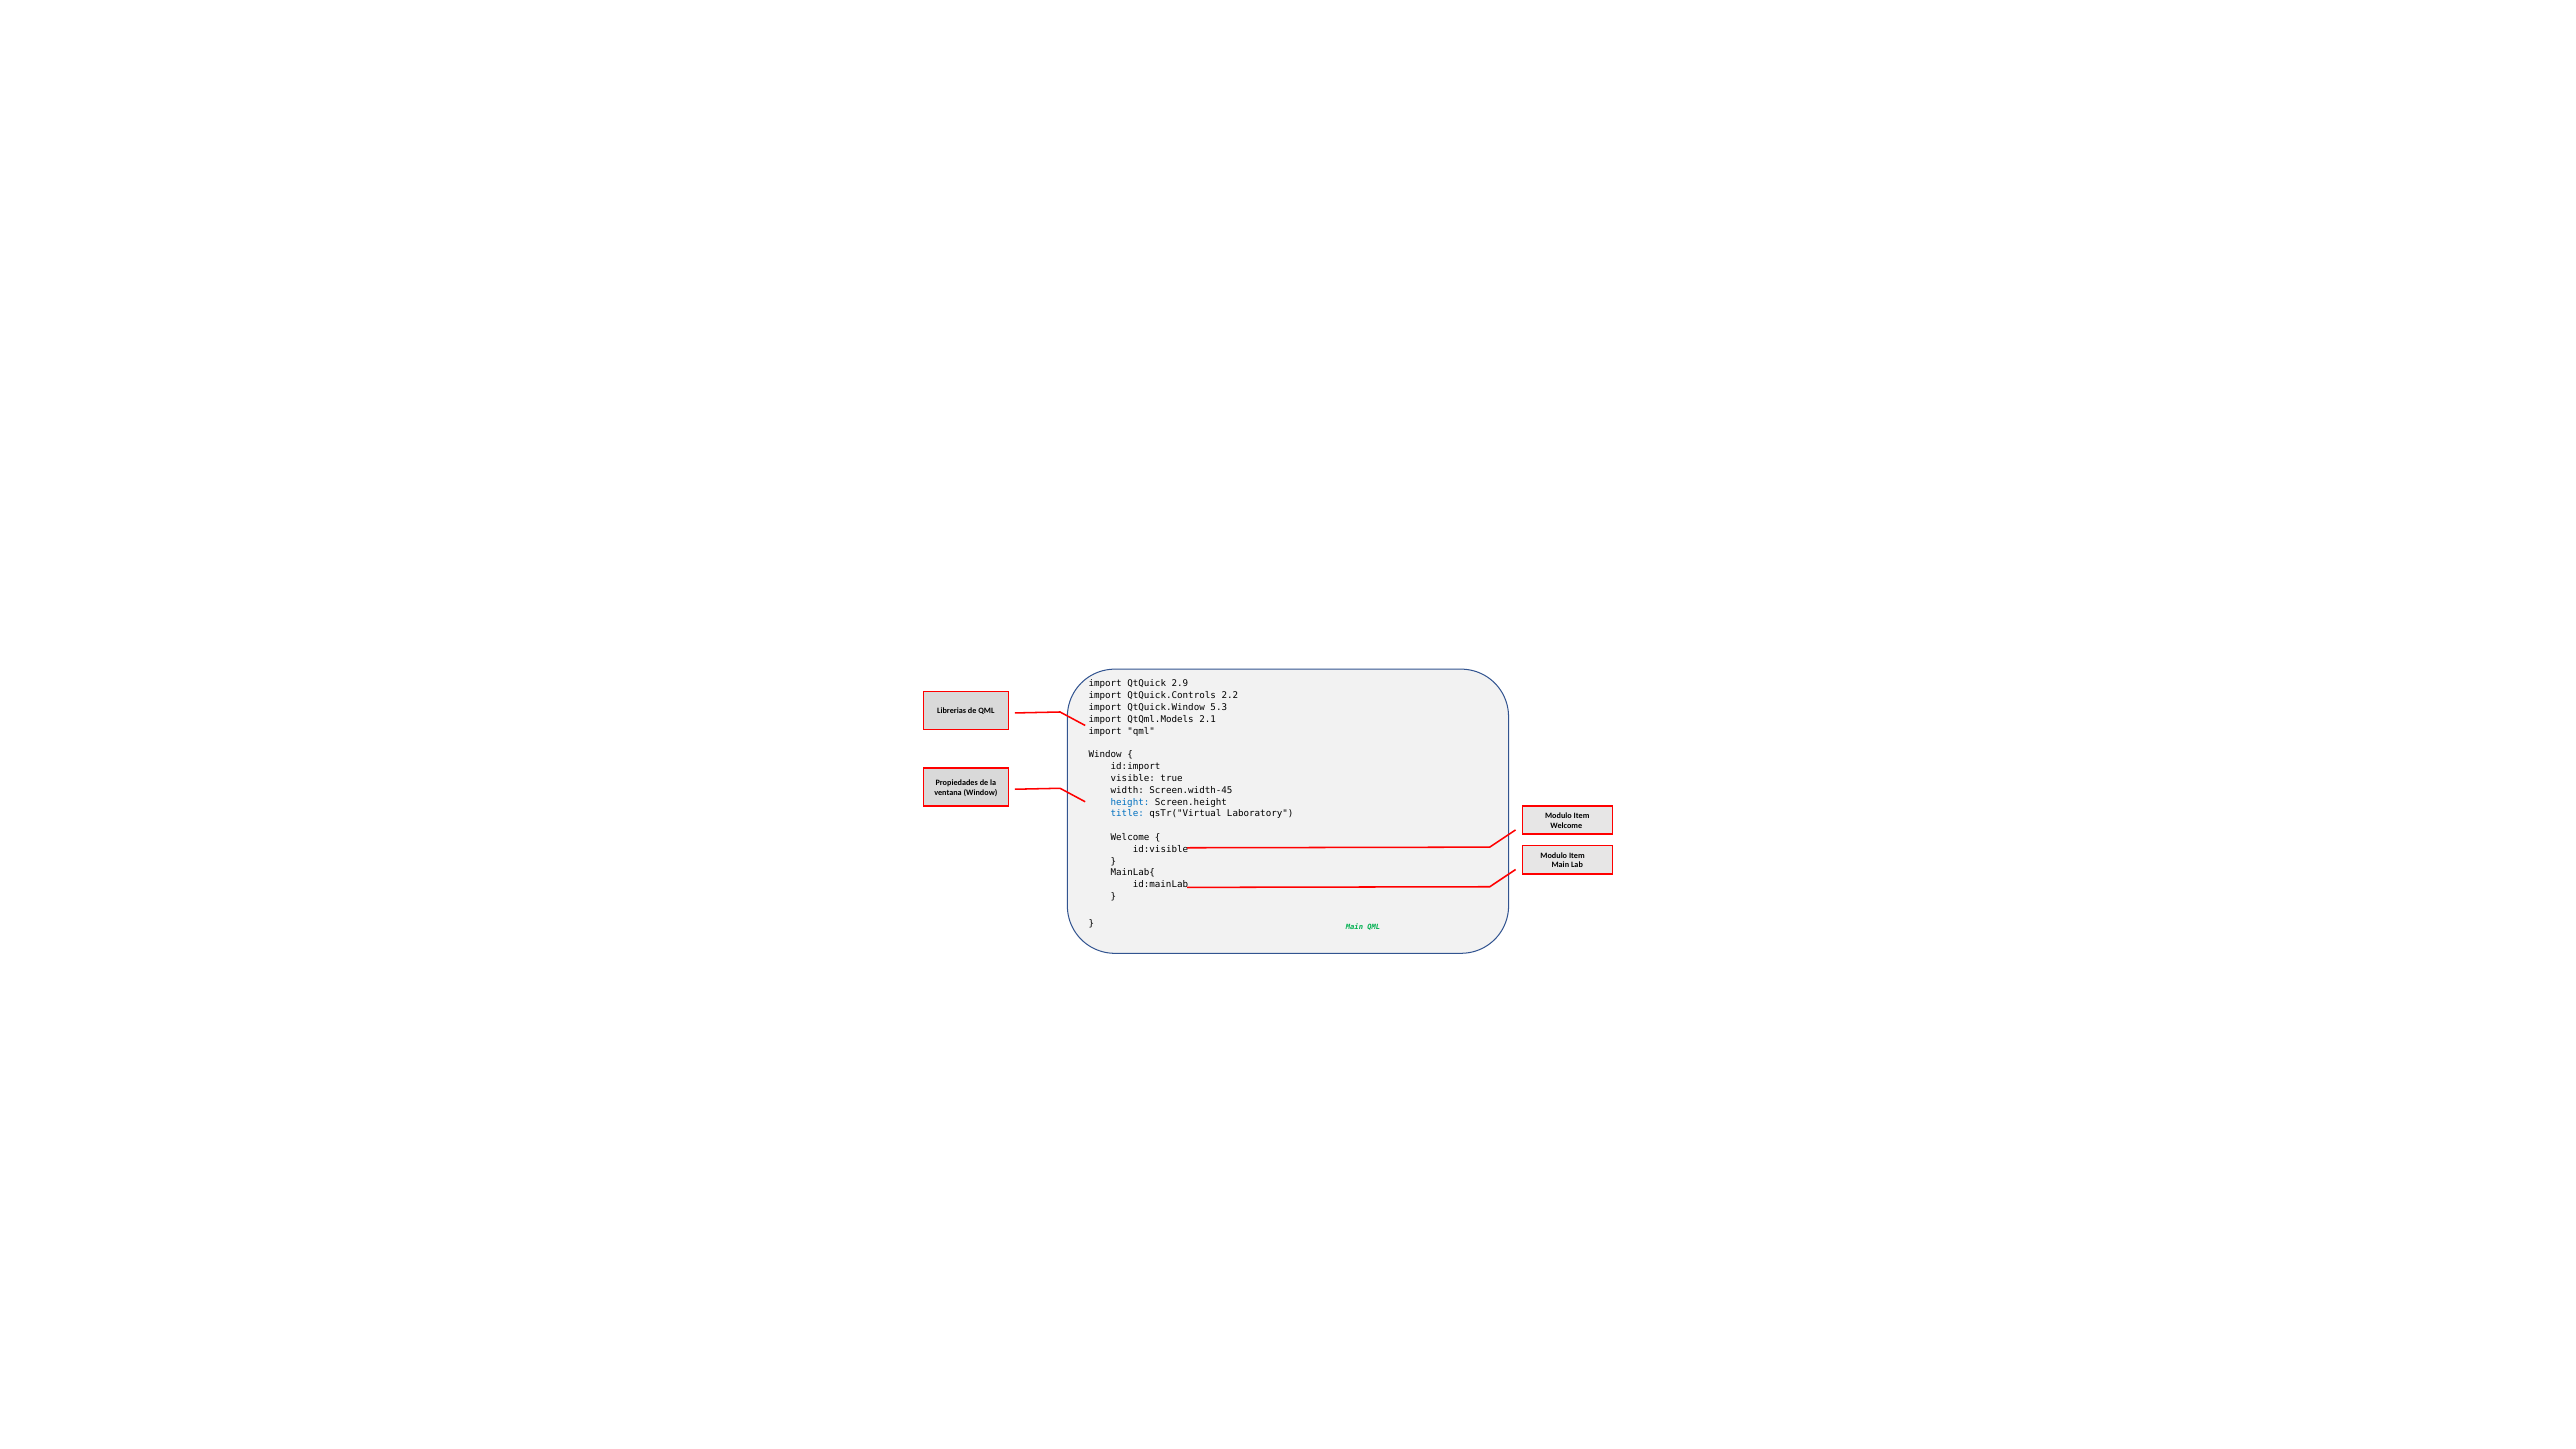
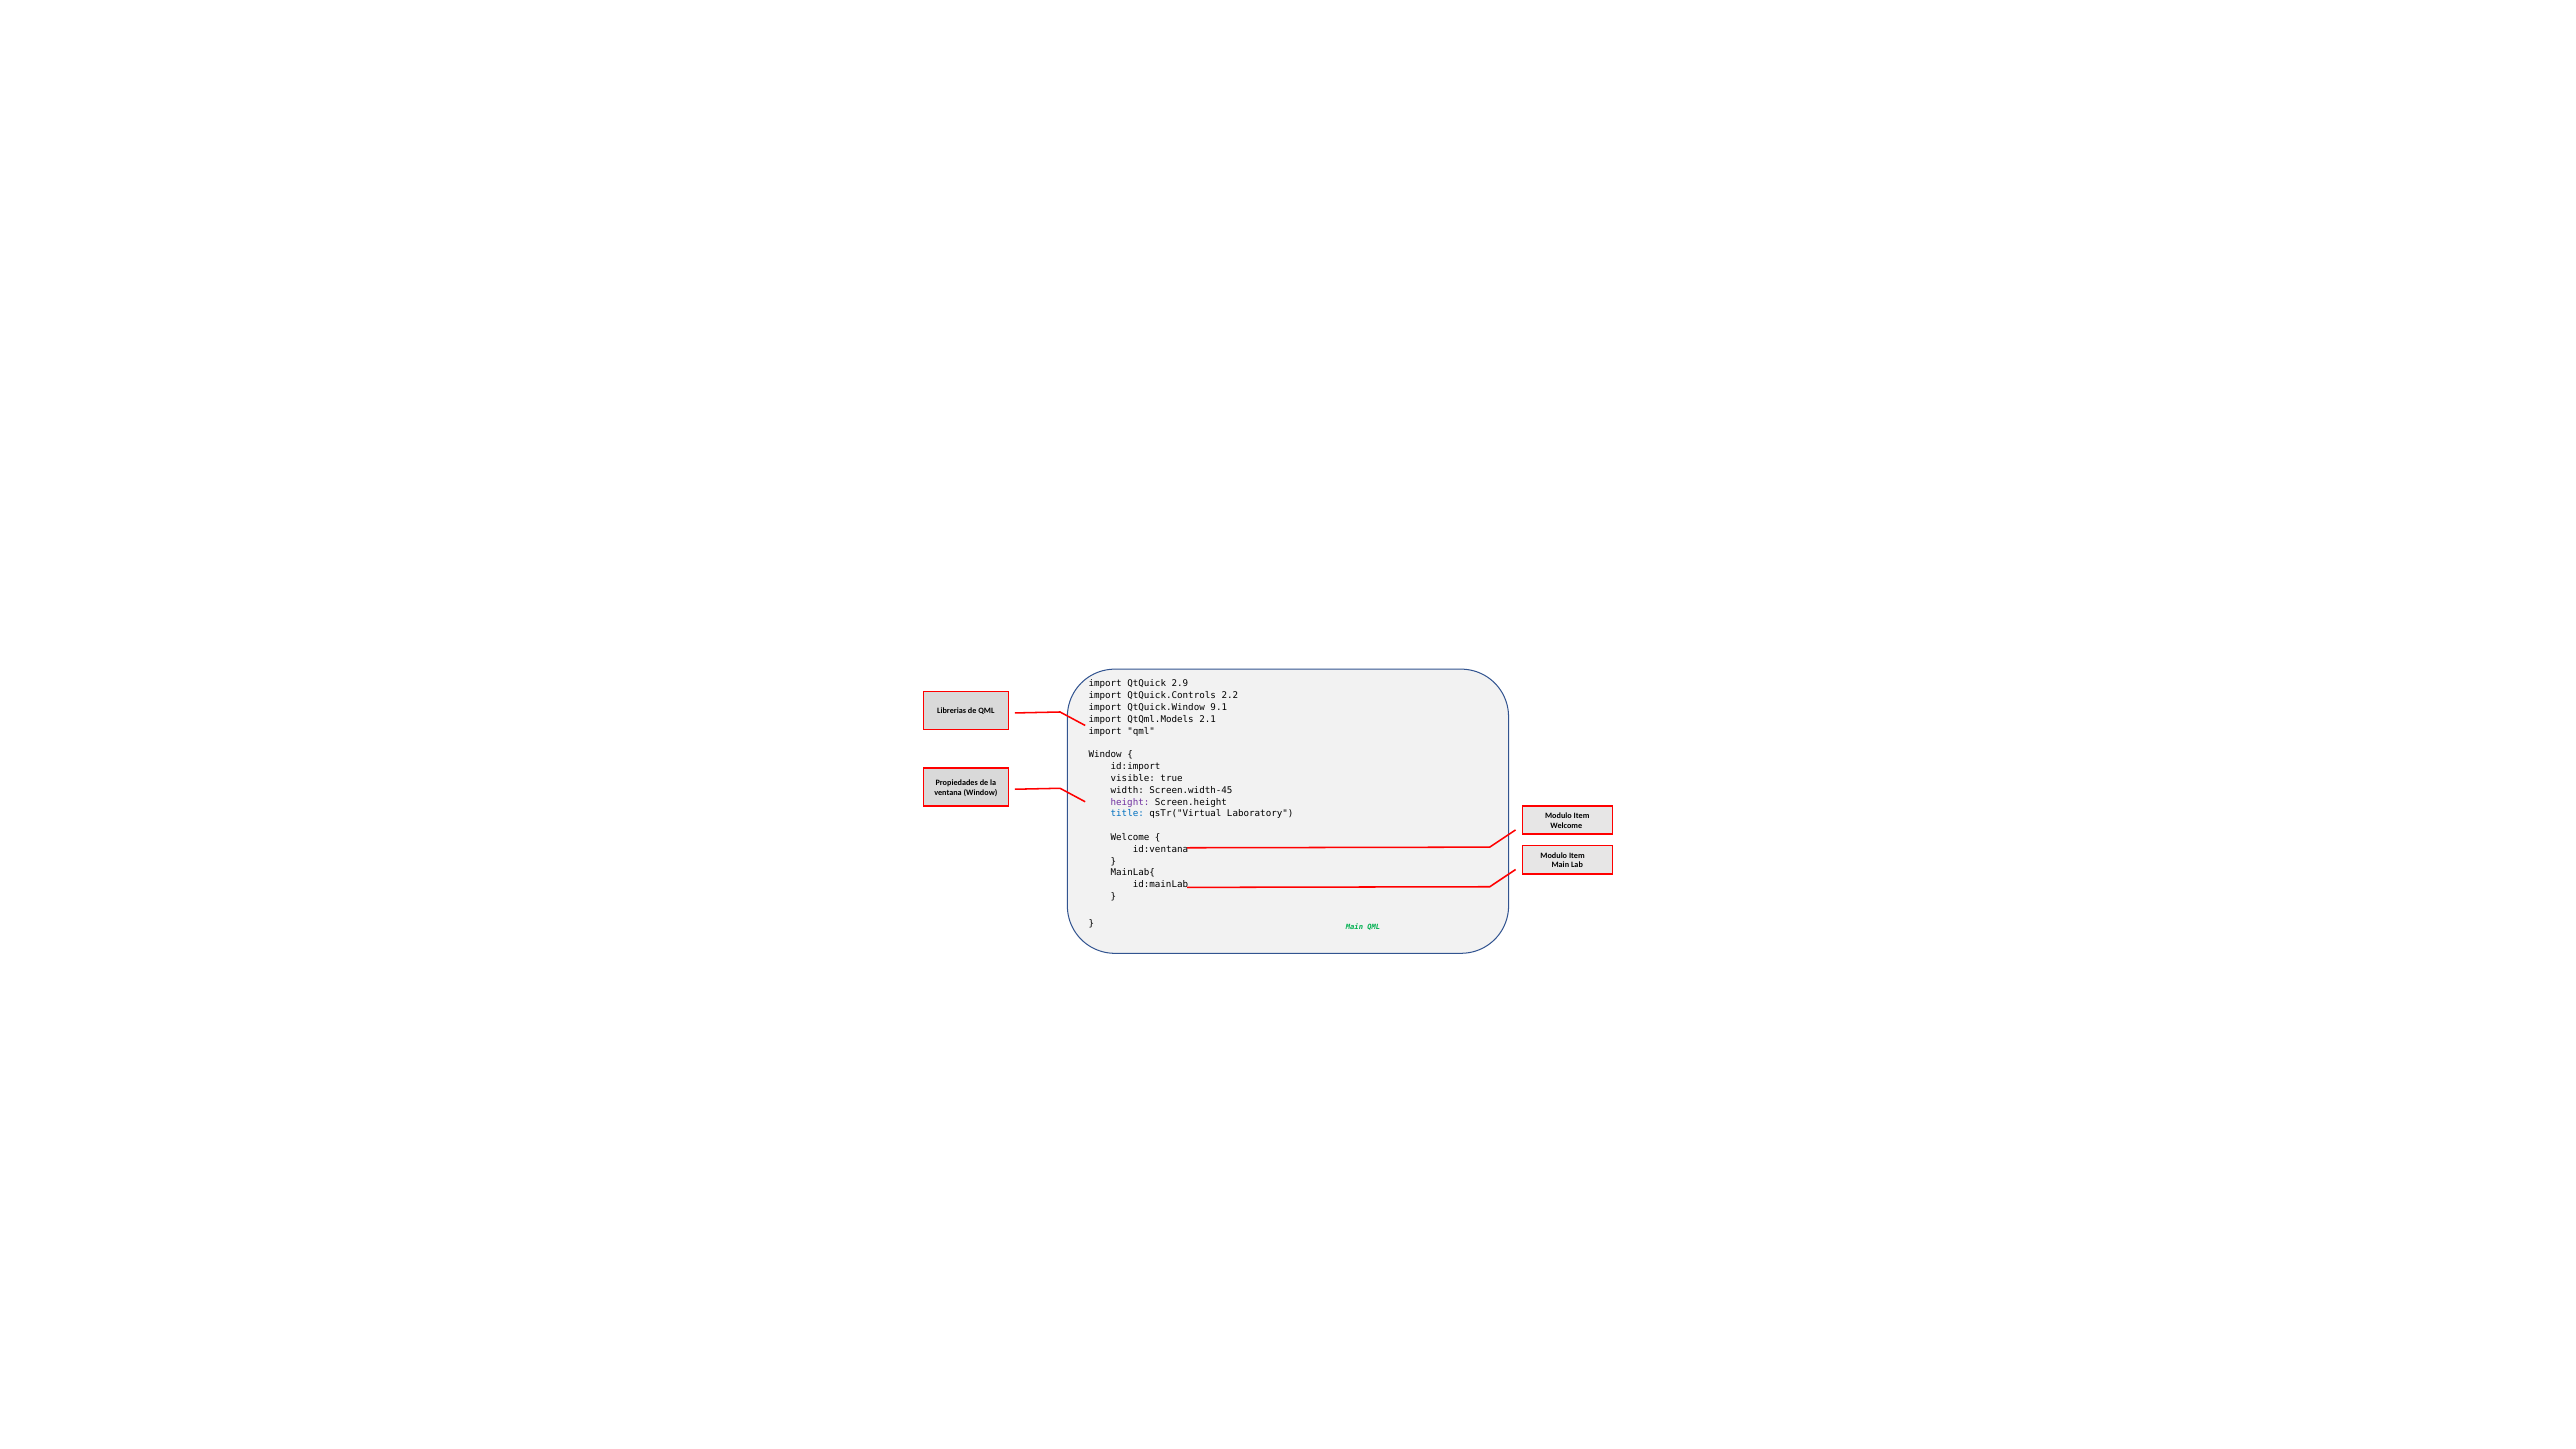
5.3: 5.3 -> 9.1
height colour: blue -> purple
id:visible: id:visible -> id:ventana
